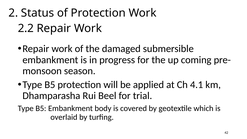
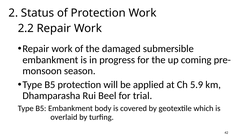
4.1: 4.1 -> 5.9
